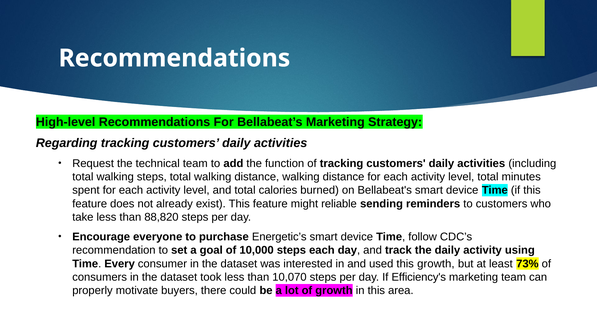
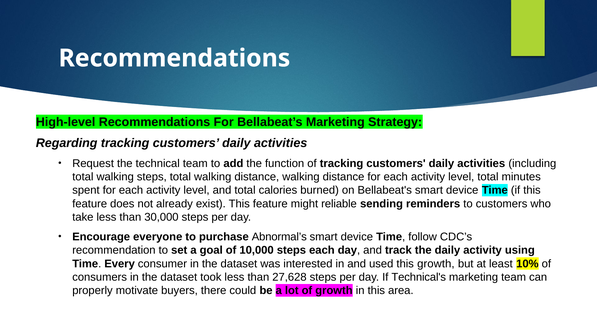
88,820: 88,820 -> 30,000
Energetic’s: Energetic’s -> Abnormal’s
73%: 73% -> 10%
10,070: 10,070 -> 27,628
Efficiency's: Efficiency's -> Technical's
